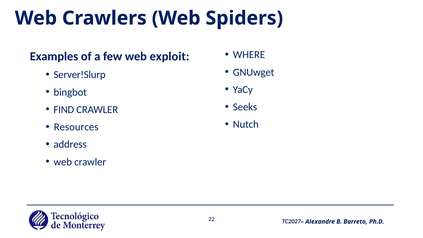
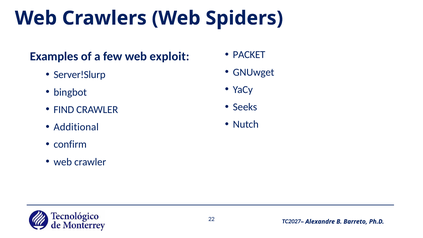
WHERE: WHERE -> PACKET
Resources: Resources -> Additional
address: address -> confirm
